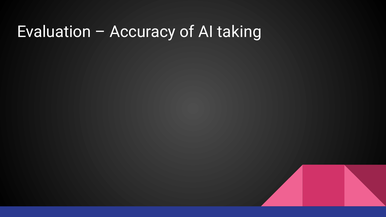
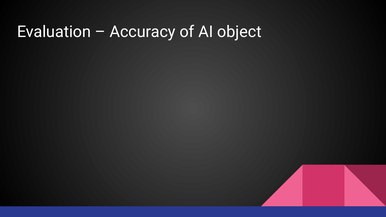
taking: taking -> object
